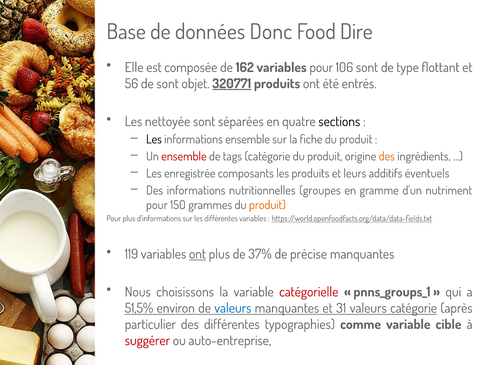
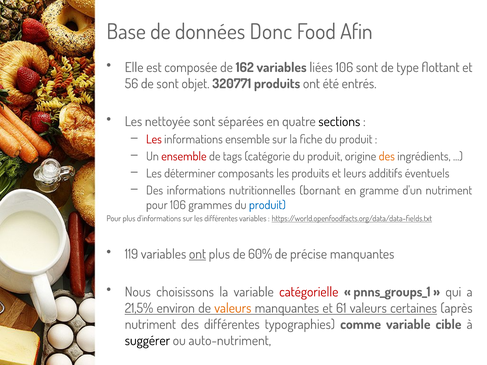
Dire: Dire -> Afin
variables pour: pour -> liées
320771 underline: present -> none
Les at (154, 139) colour: black -> red
enregistrée: enregistrée -> déterminer
groupes: groupes -> bornant
pour 150: 150 -> 106
produit at (267, 205) colour: orange -> blue
37%: 37% -> 60%
51,5%: 51,5% -> 21,5%
valeurs at (233, 308) colour: blue -> orange
31: 31 -> 61
valeurs catégorie: catégorie -> certaines
particulier at (150, 325): particulier -> nutriment
suggérer colour: red -> black
auto-entreprise: auto-entreprise -> auto-nutriment
